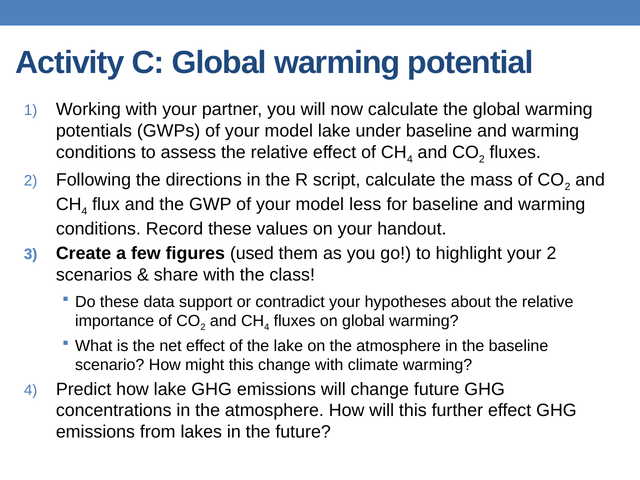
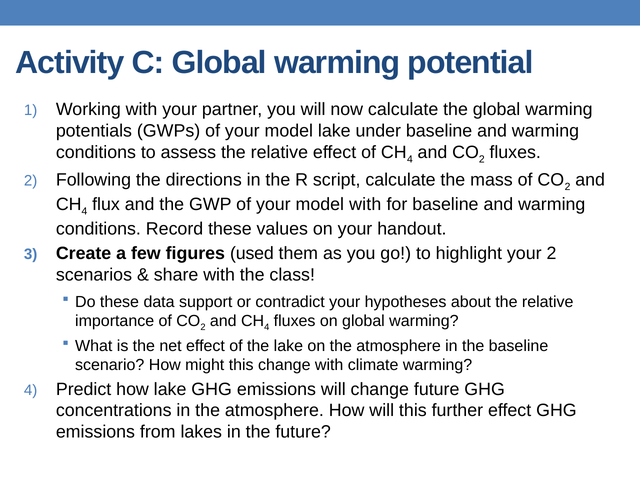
model less: less -> with
